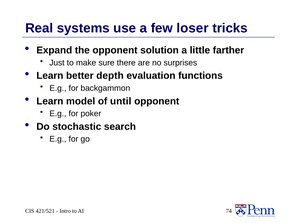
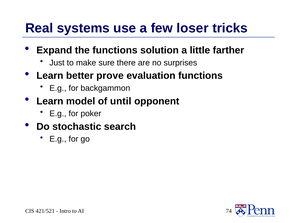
the opponent: opponent -> functions
depth: depth -> prove
